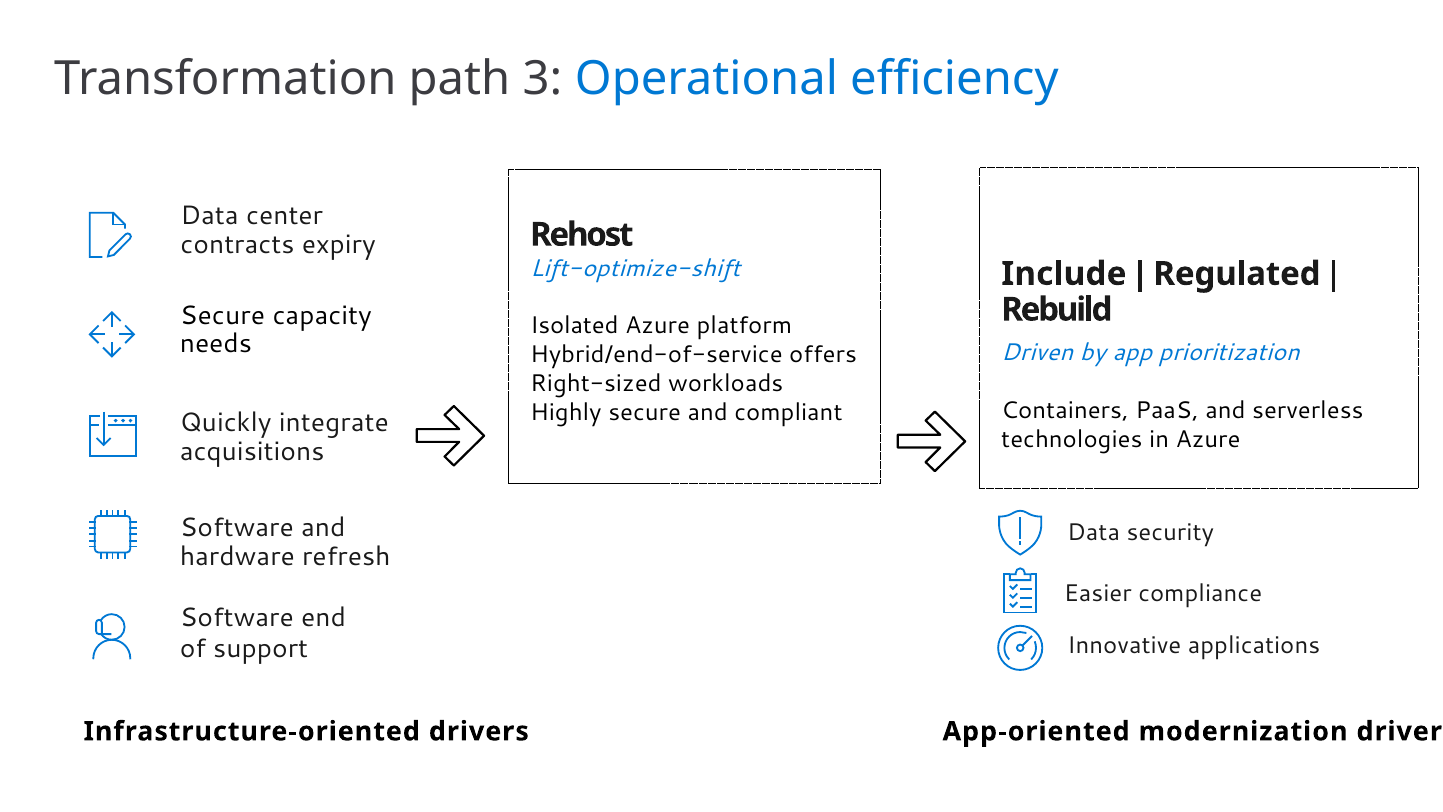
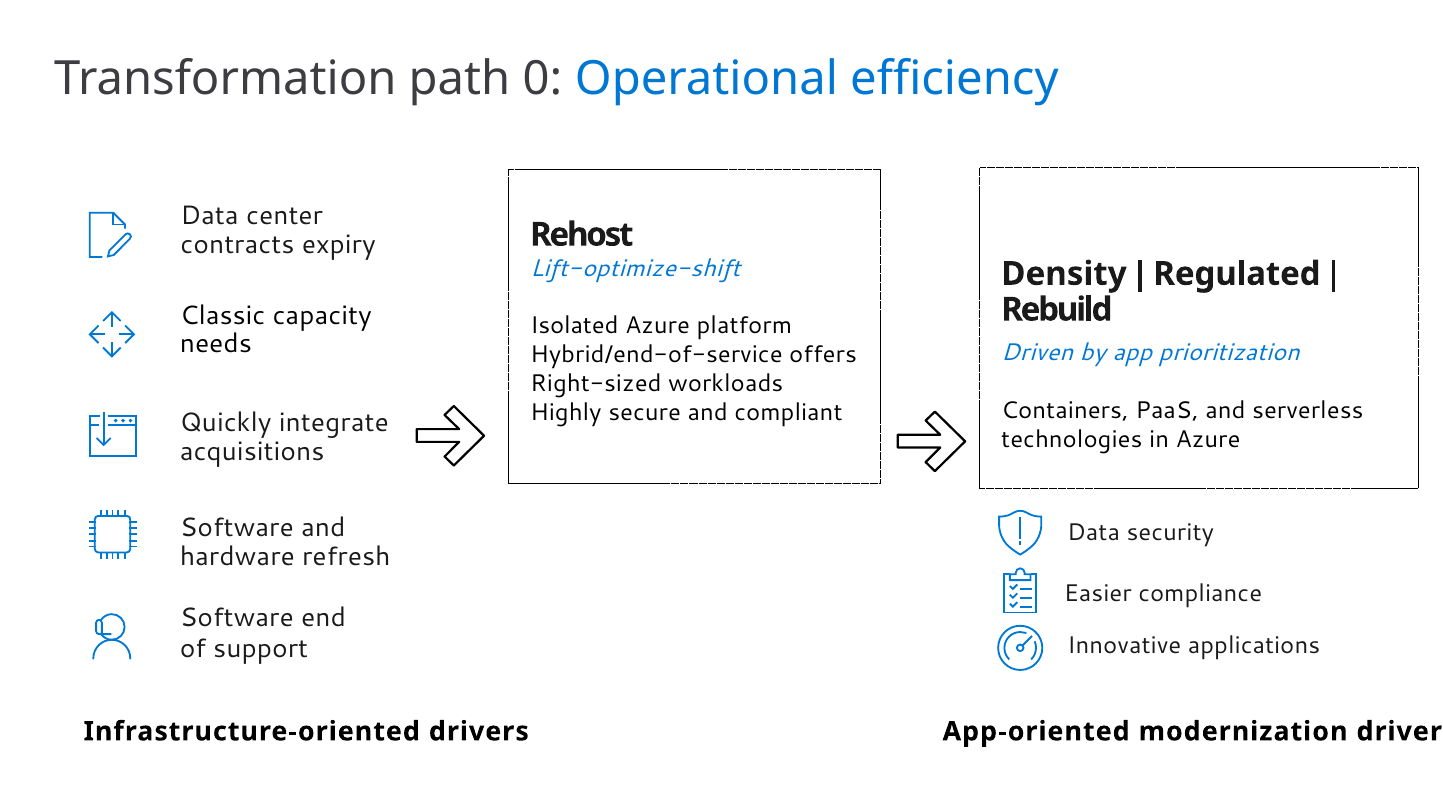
3: 3 -> 0
Include: Include -> Density
Secure at (222, 315): Secure -> Classic
